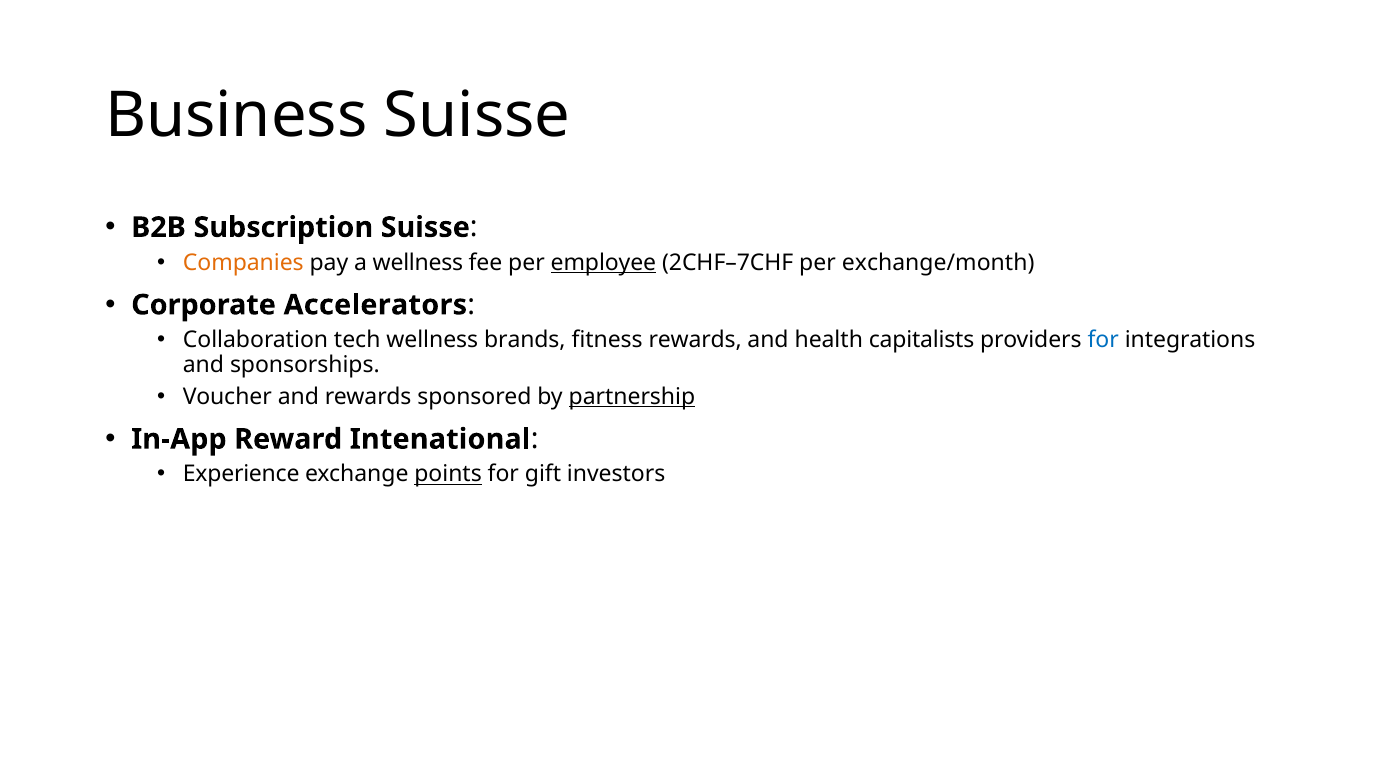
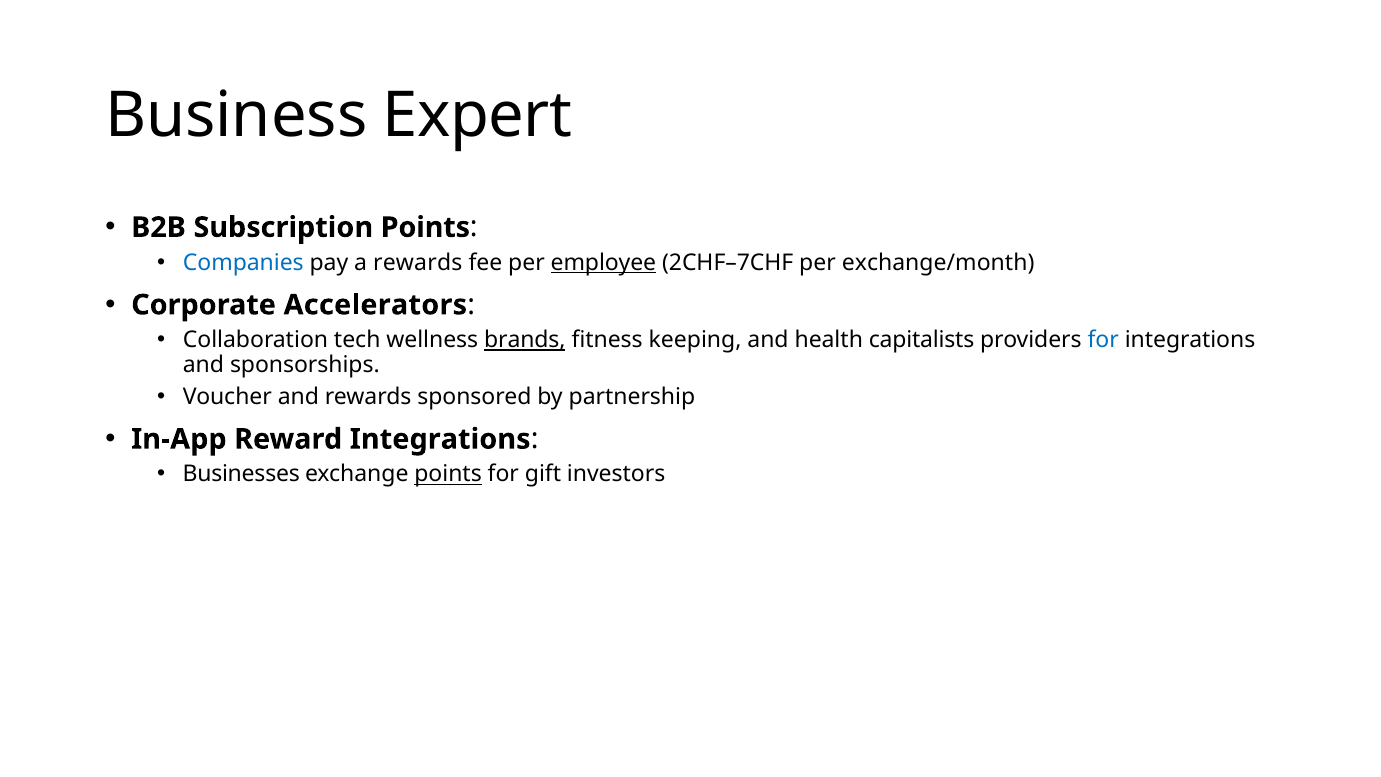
Business Suisse: Suisse -> Expert
Subscription Suisse: Suisse -> Points
Companies colour: orange -> blue
a wellness: wellness -> rewards
brands underline: none -> present
fitness rewards: rewards -> keeping
partnership underline: present -> none
Reward Intenational: Intenational -> Integrations
Experience: Experience -> Businesses
